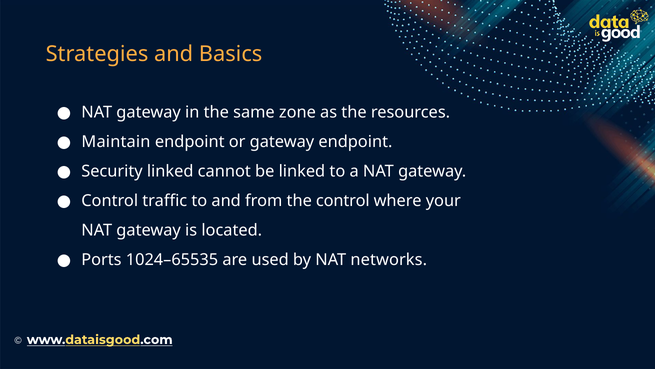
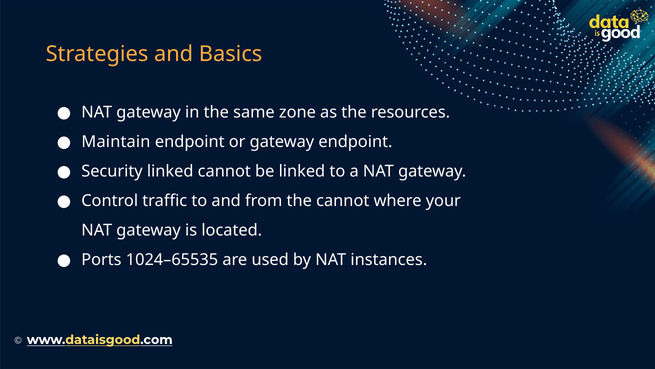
the control: control -> cannot
networks: networks -> instances
